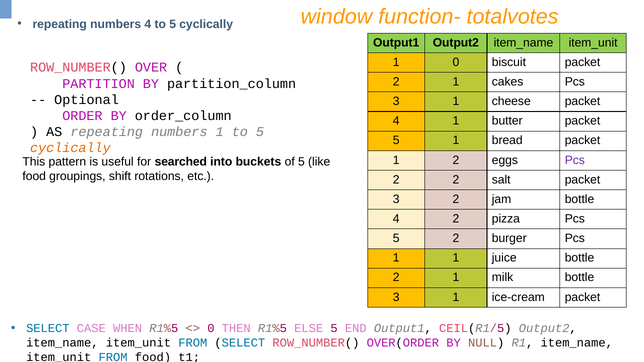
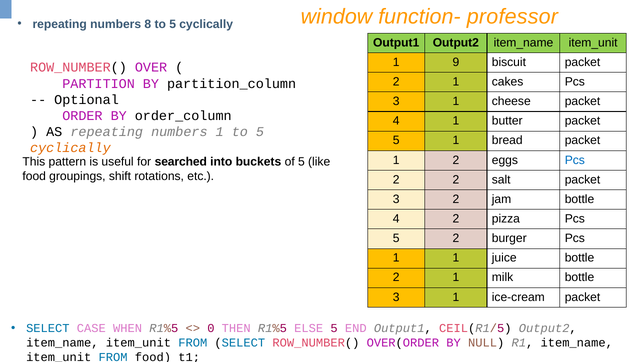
totalvotes: totalvotes -> professor
numbers 4: 4 -> 8
1 0: 0 -> 9
Pcs at (575, 160) colour: purple -> blue
